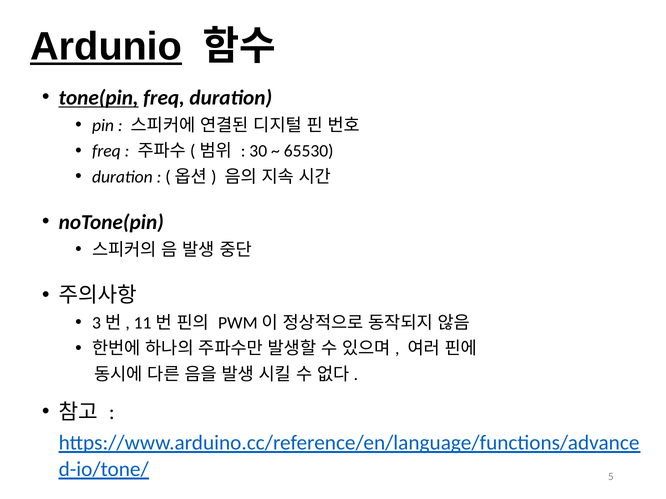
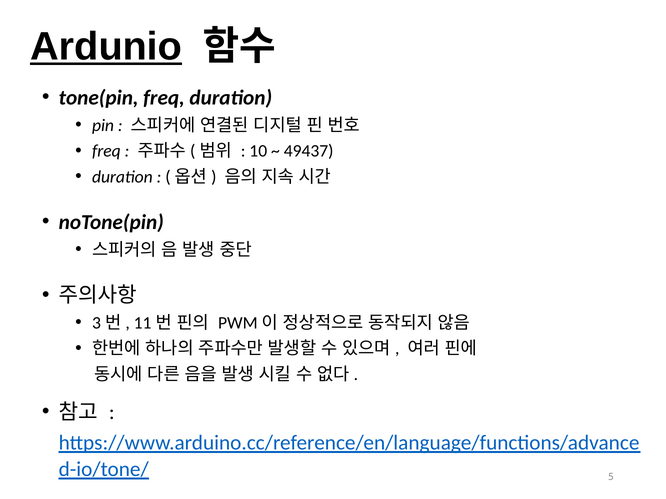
tone(pin underline: present -> none
30: 30 -> 10
65530: 65530 -> 49437
